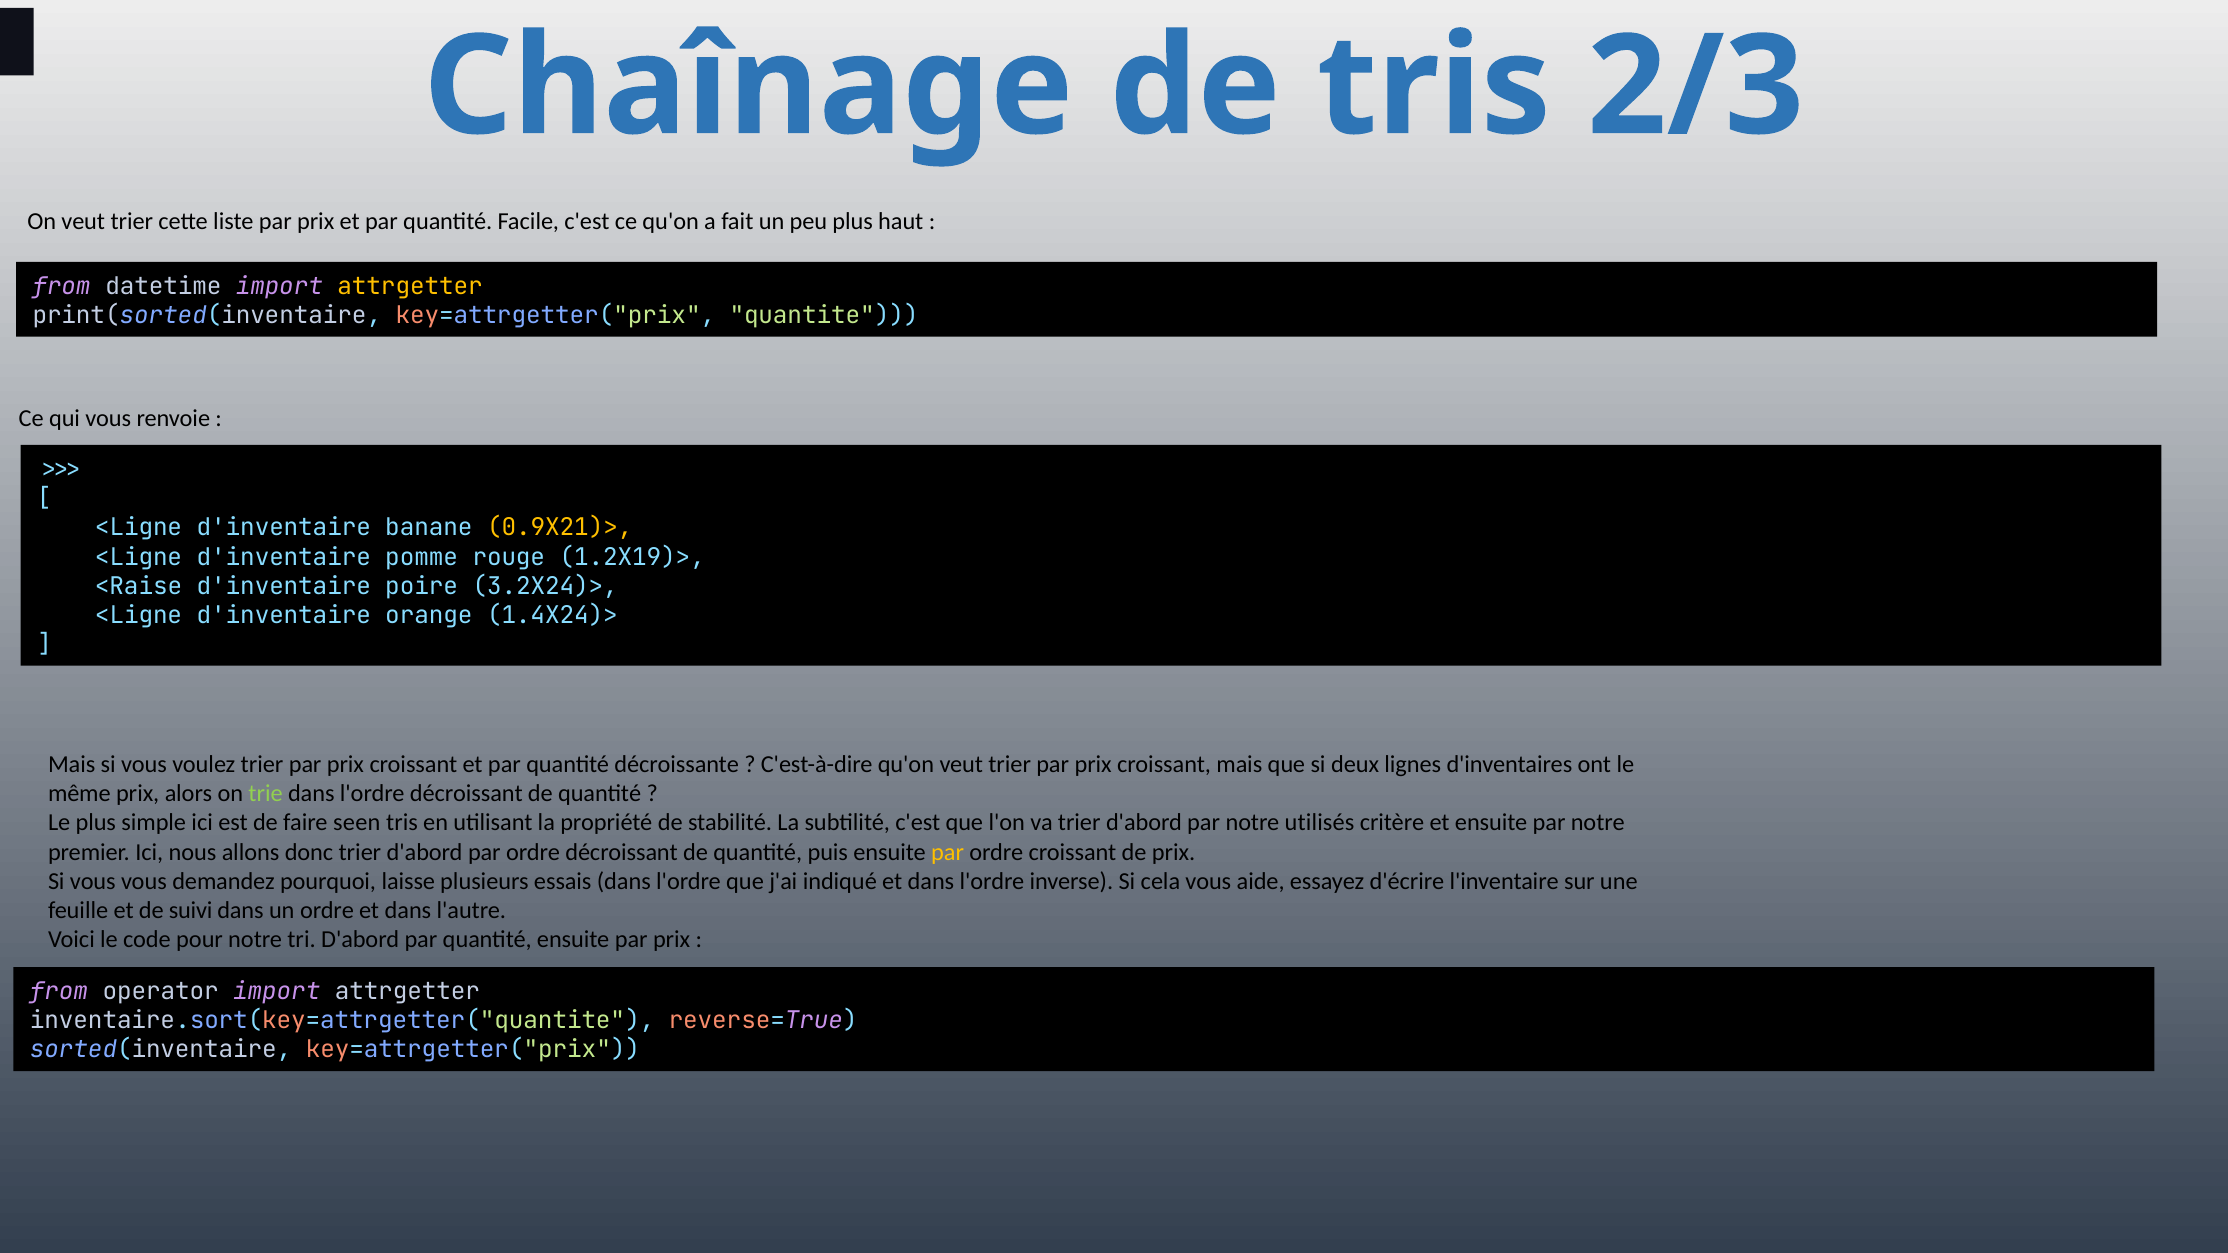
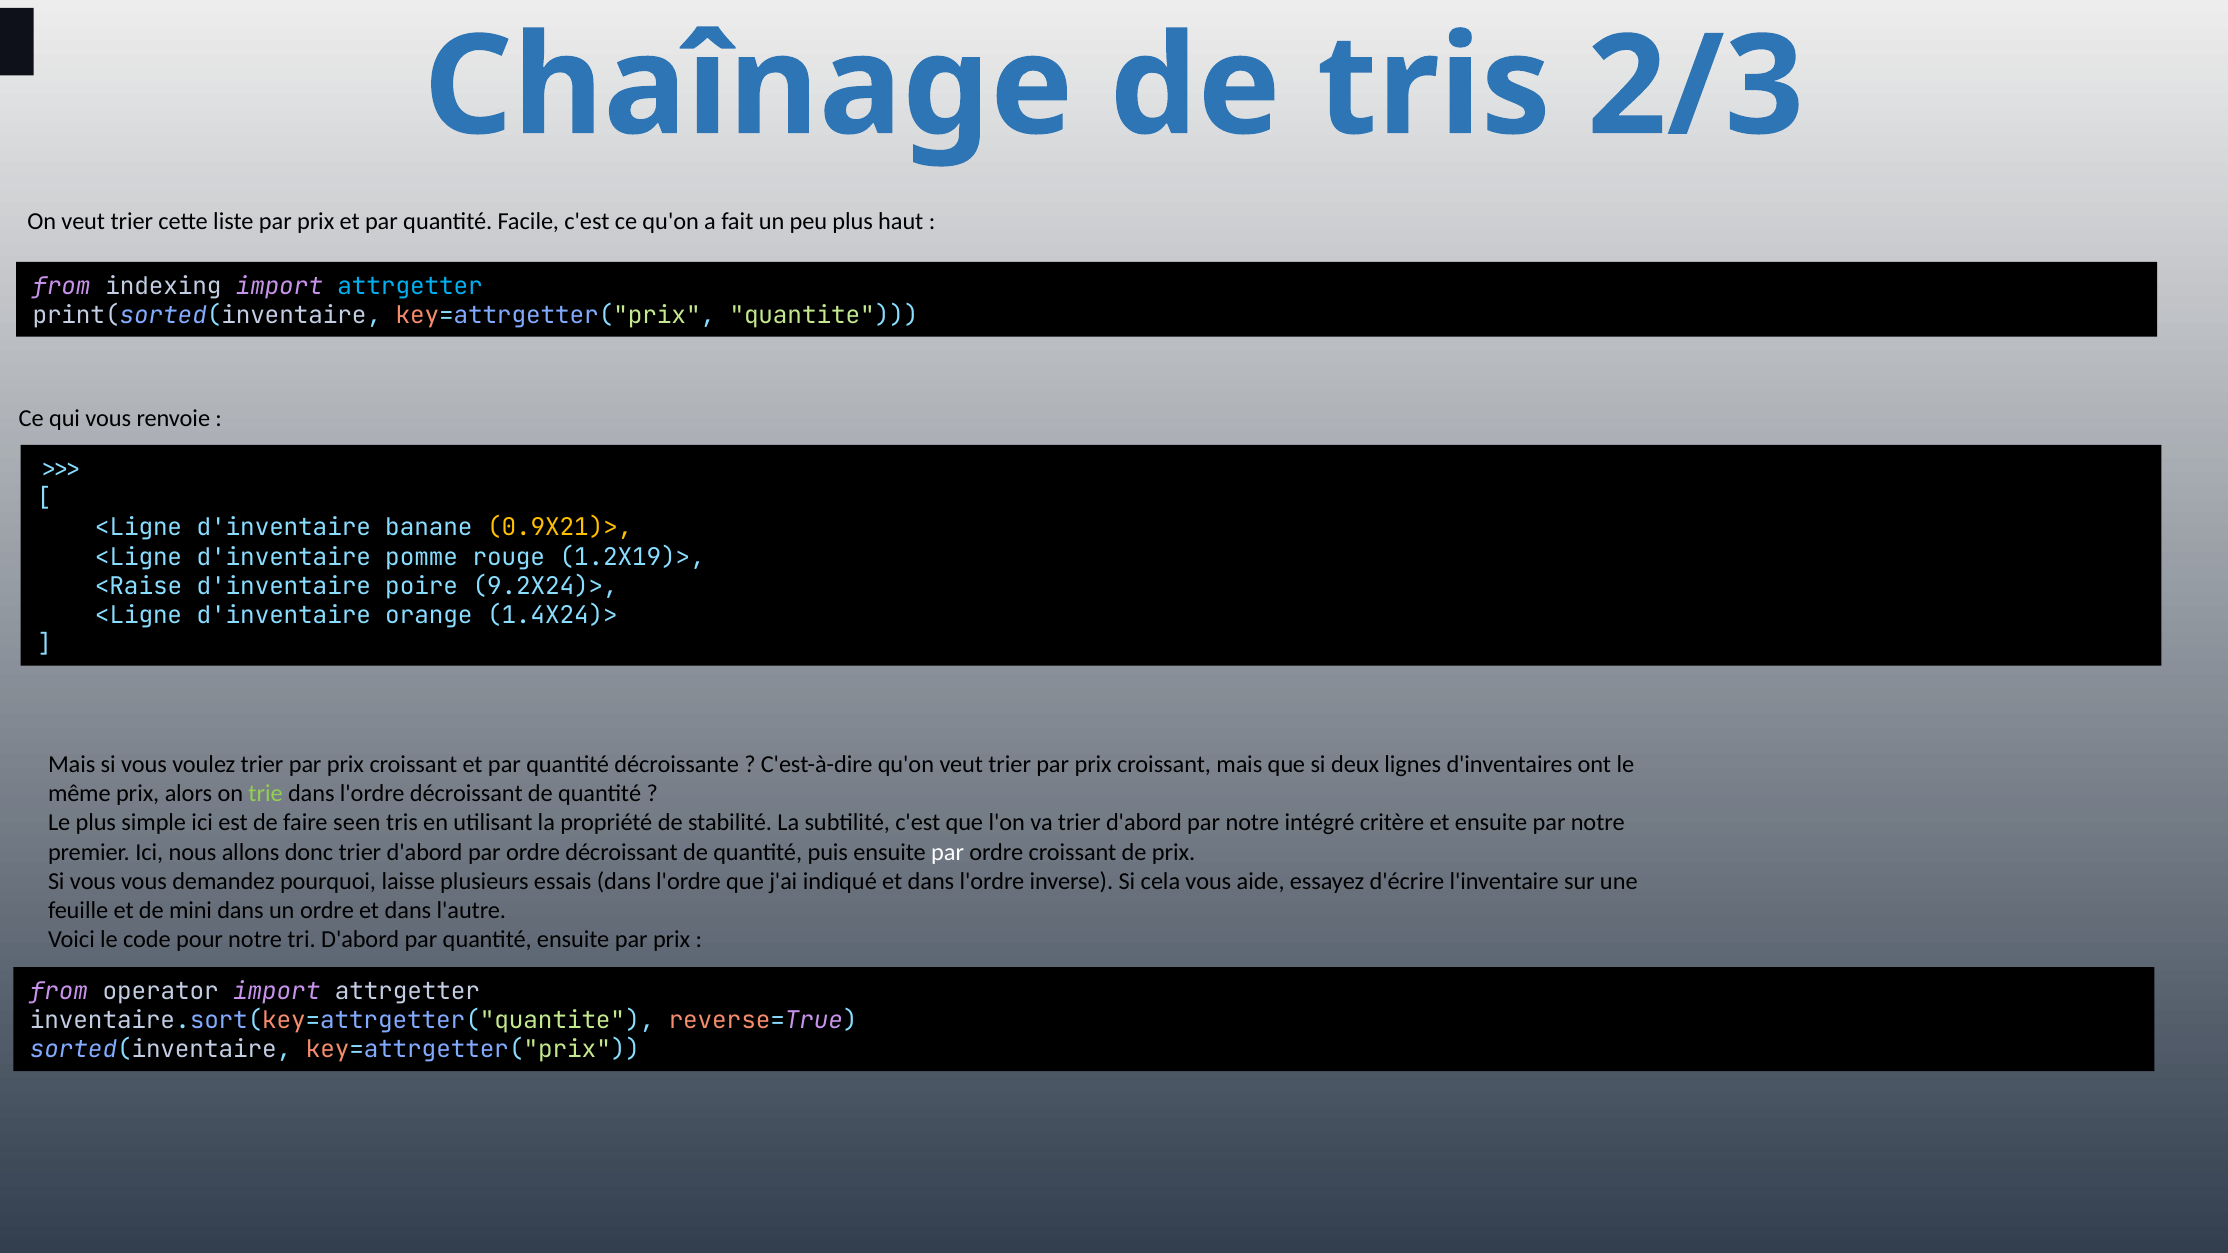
datetime: datetime -> indexing
attrgetter at (410, 286) colour: yellow -> light blue
3.2X24)>: 3.2X24)> -> 9.2X24)>
utilisés: utilisés -> intégré
par at (948, 852) colour: yellow -> white
suivi: suivi -> mini
